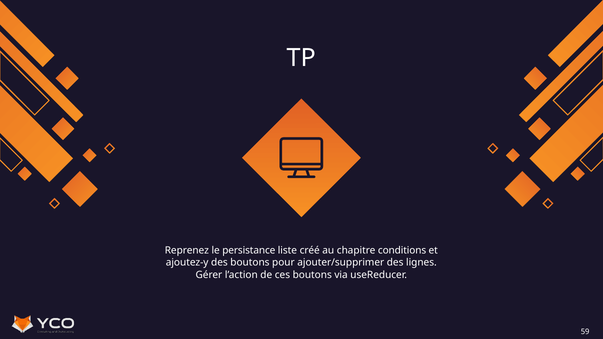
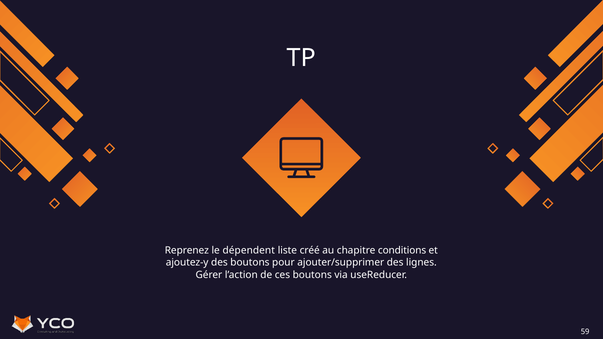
persistance: persistance -> dépendent
